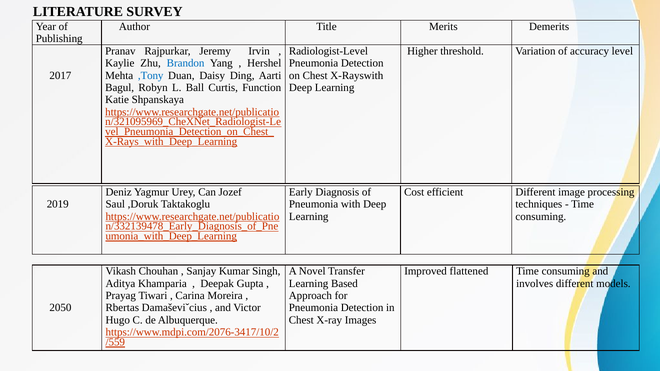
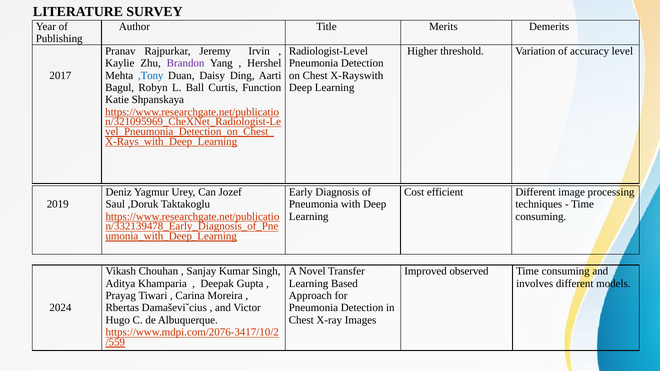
Brandon colour: blue -> purple
flattened: flattened -> observed
2050: 2050 -> 2024
